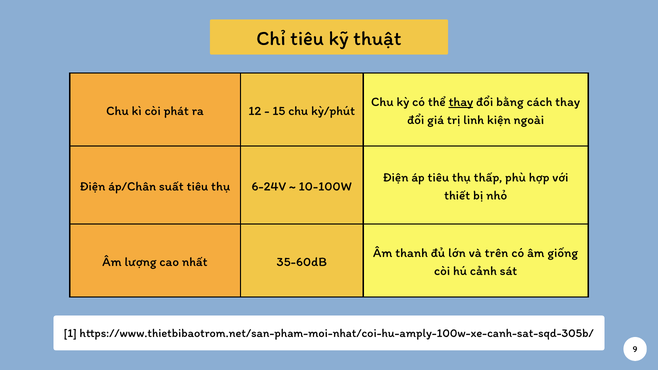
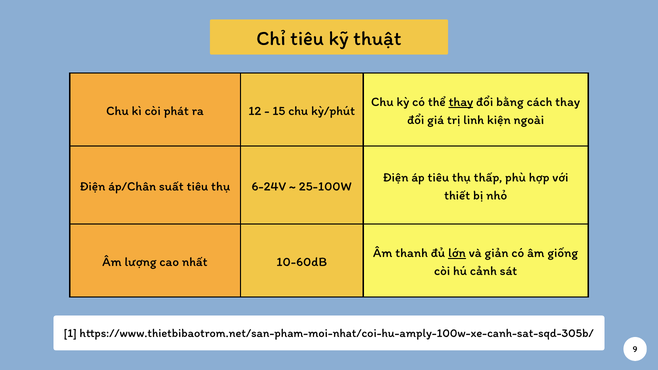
10-100W: 10-100W -> 25-100W
lớn underline: none -> present
trên: trên -> giản
35-60dB: 35-60dB -> 10-60dB
